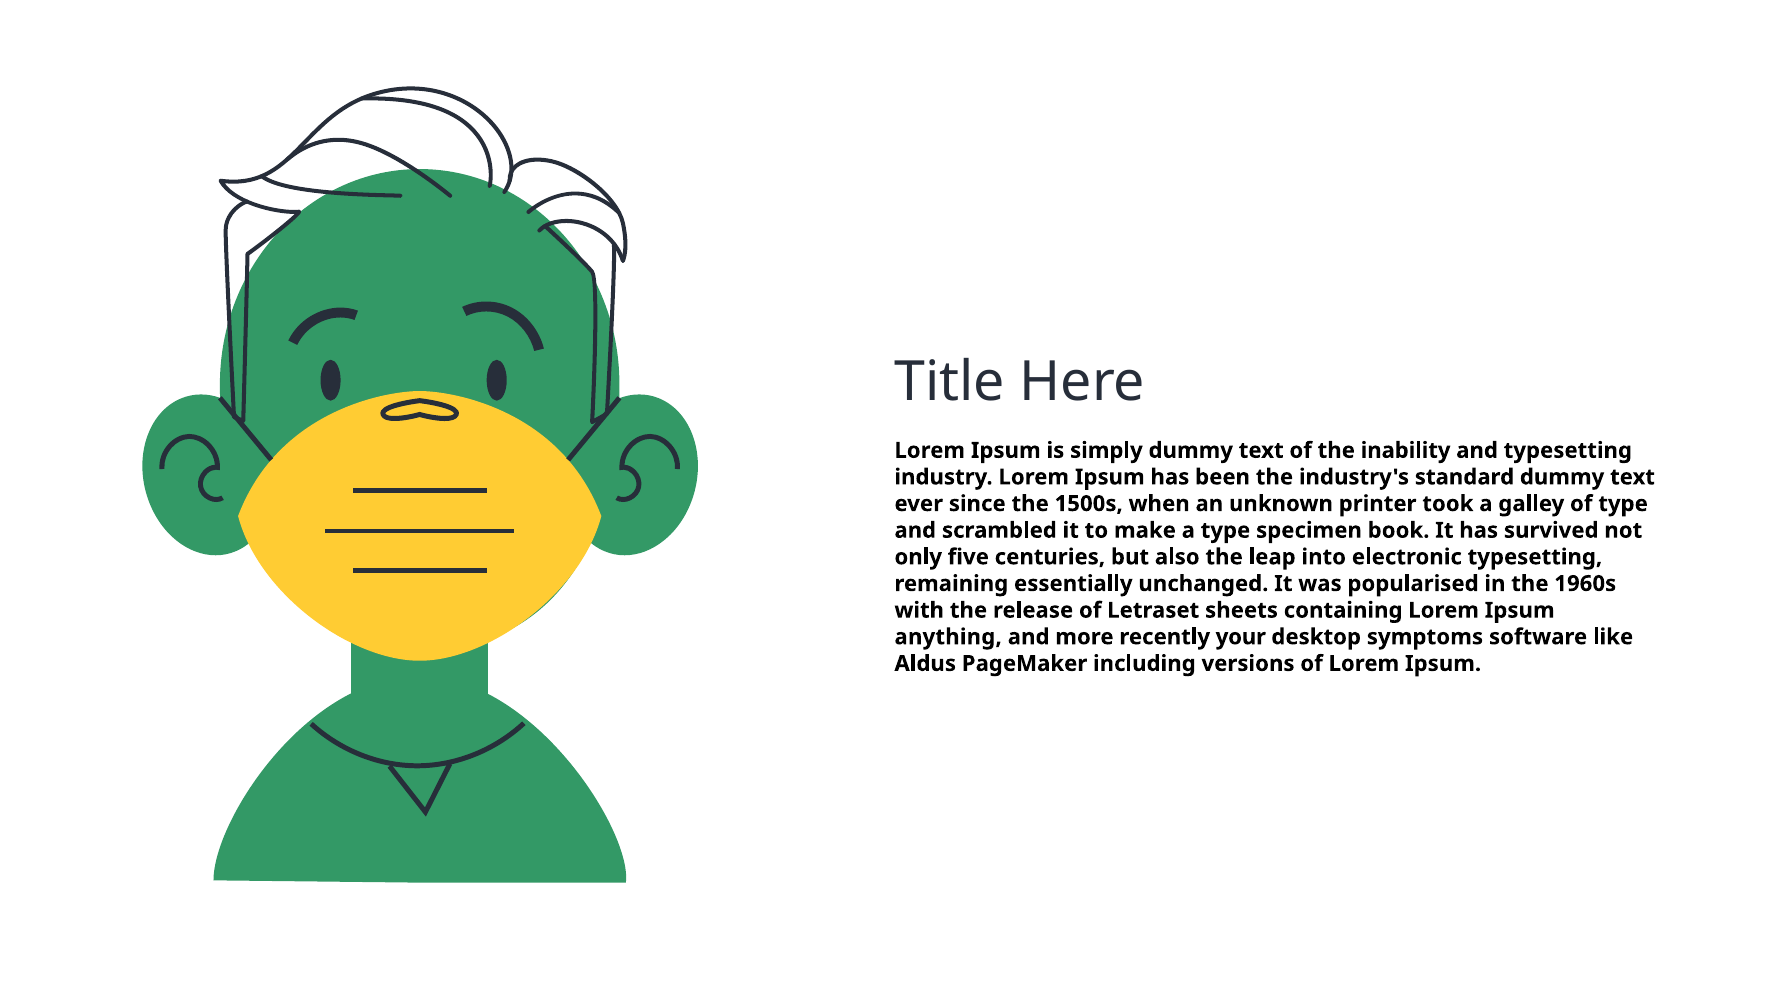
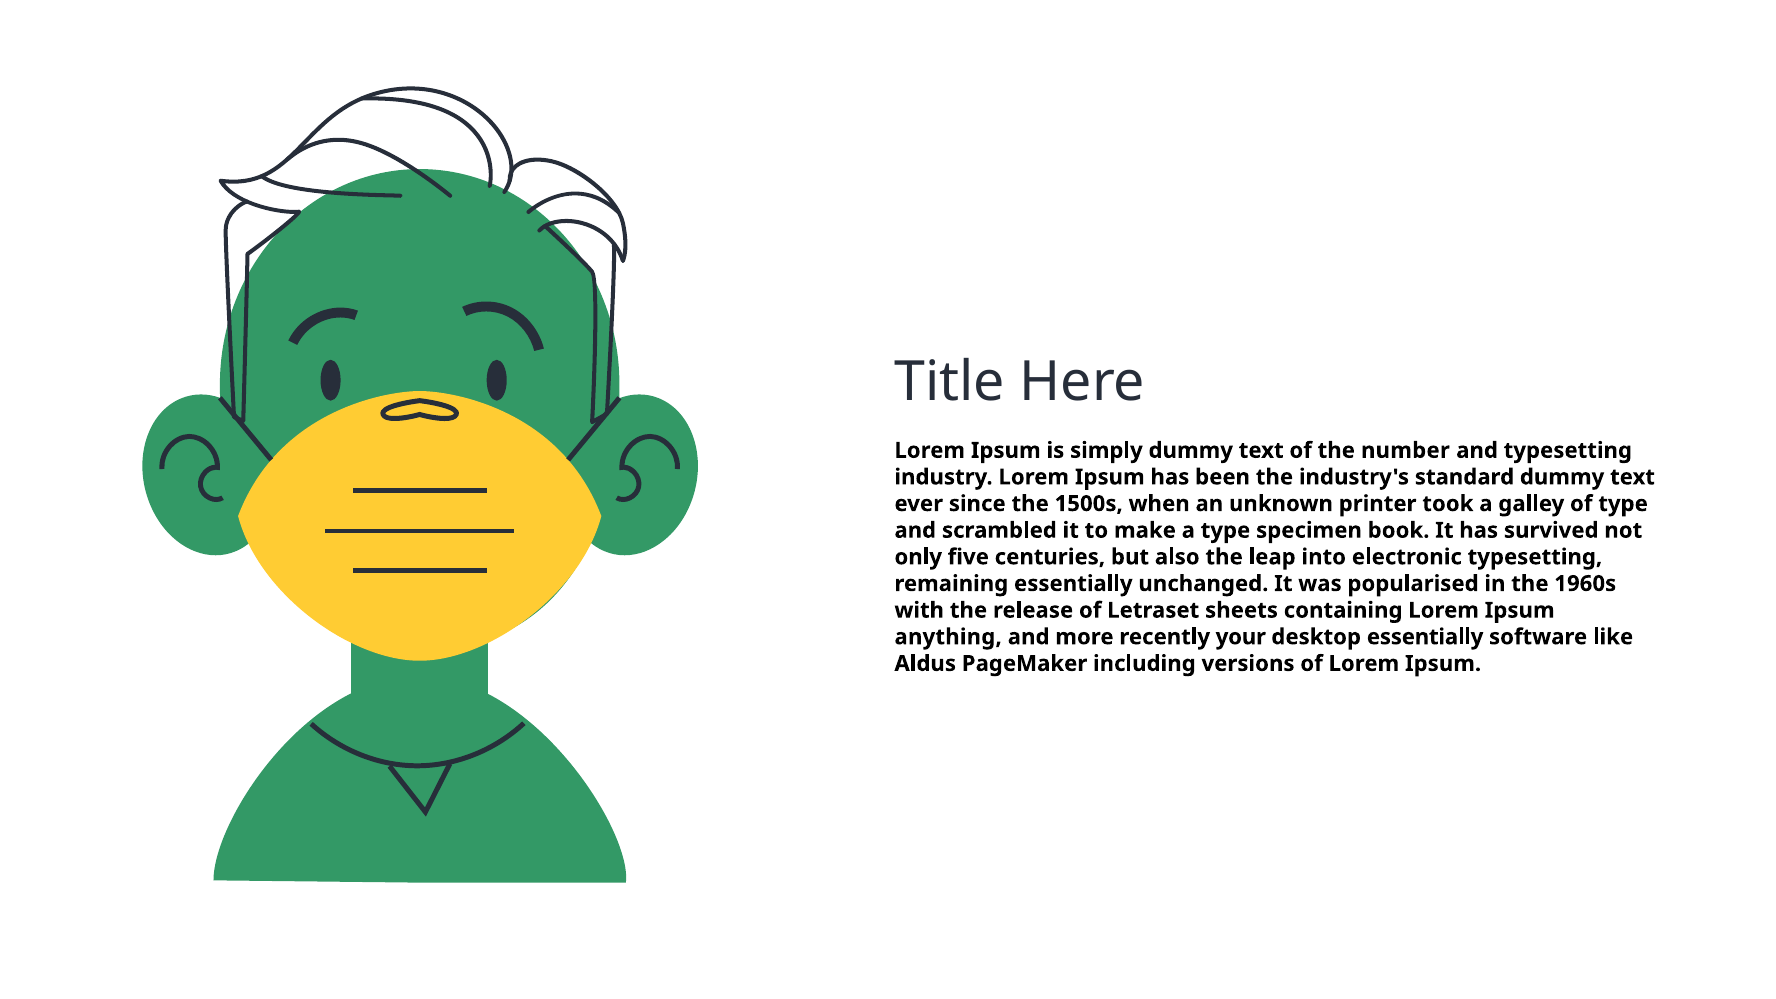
inability: inability -> number
desktop symptoms: symptoms -> essentially
